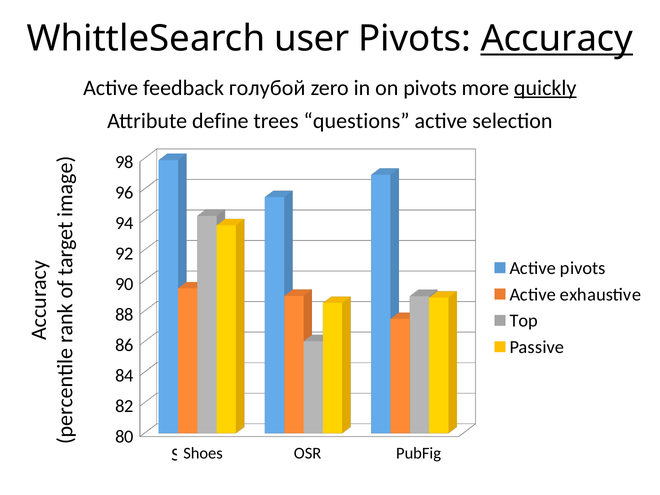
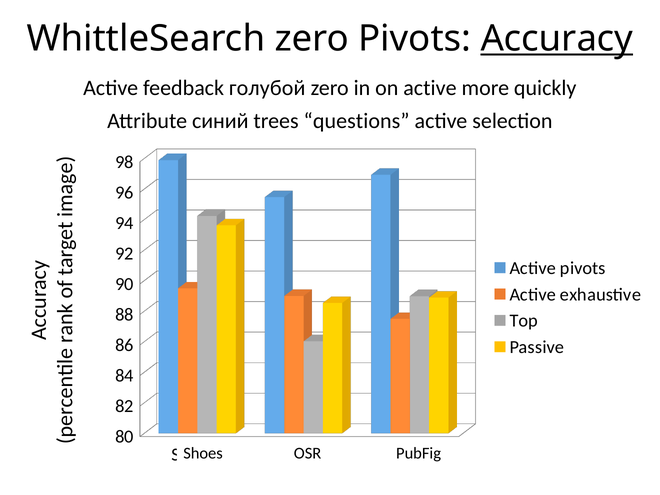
WhittleSearch user: user -> zero
on pivots: pivots -> active
quickly underline: present -> none
define: define -> синий
